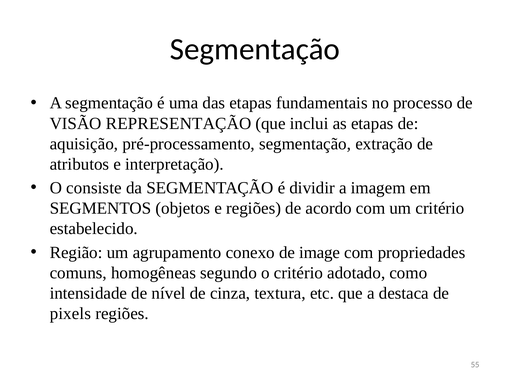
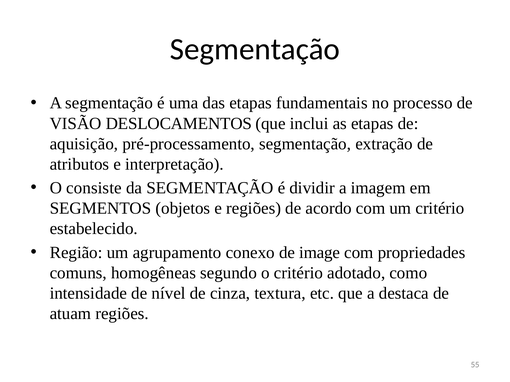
REPRESENTAÇÃO: REPRESENTAÇÃO -> DESLOCAMENTOS
pixels: pixels -> atuam
